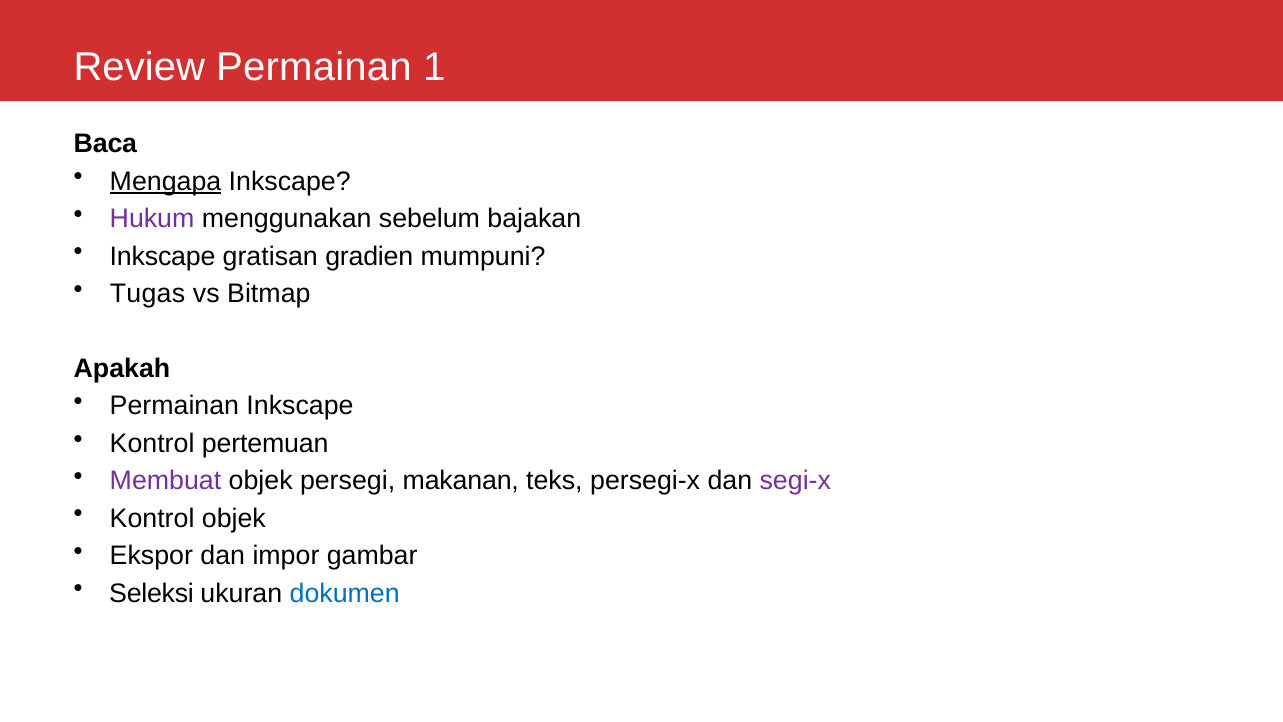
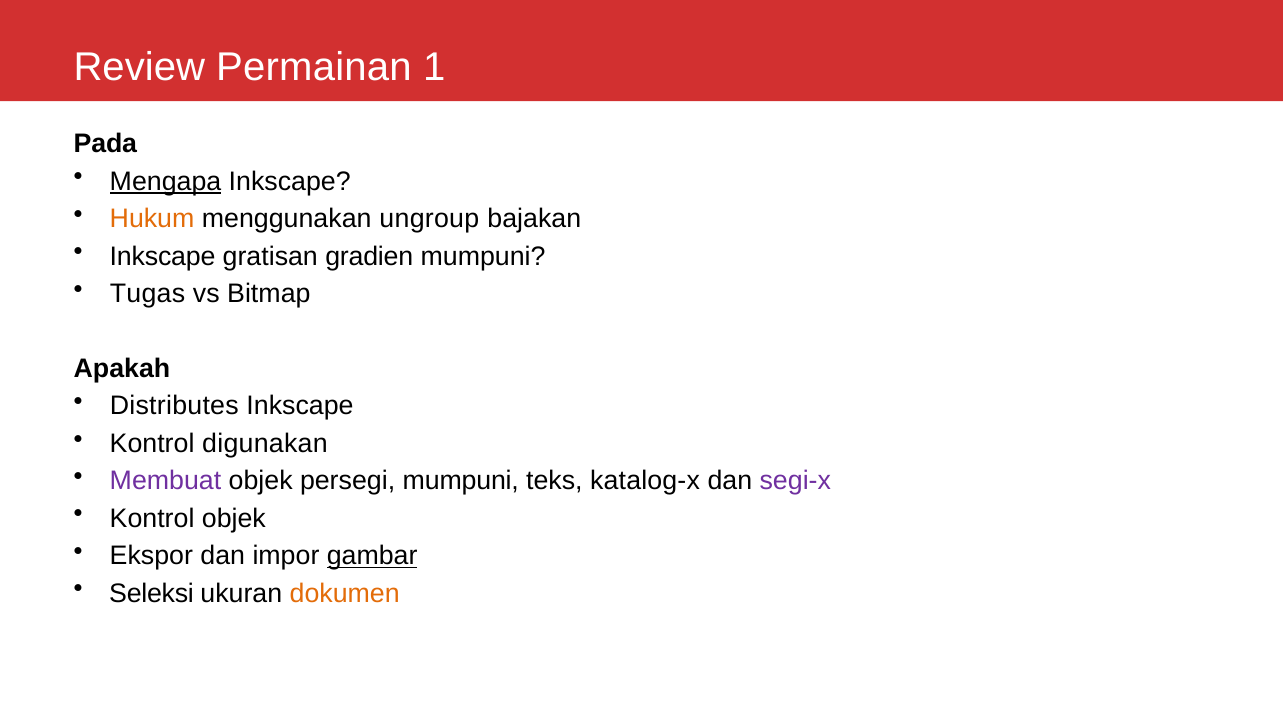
Baca: Baca -> Pada
Hukum colour: purple -> orange
sebelum: sebelum -> ungroup
Permainan at (174, 406): Permainan -> Distributes
pertemuan: pertemuan -> digunakan
persegi makanan: makanan -> mumpuni
persegi-x: persegi-x -> katalog-x
gambar underline: none -> present
dokumen colour: blue -> orange
